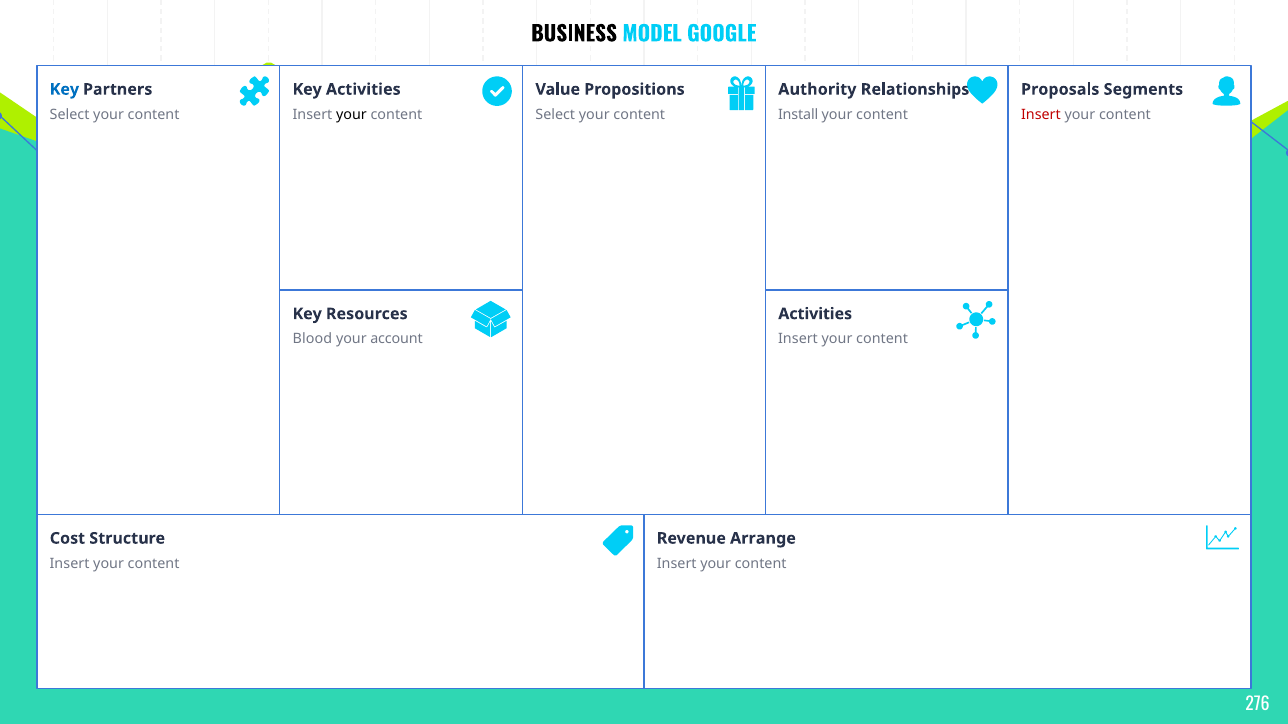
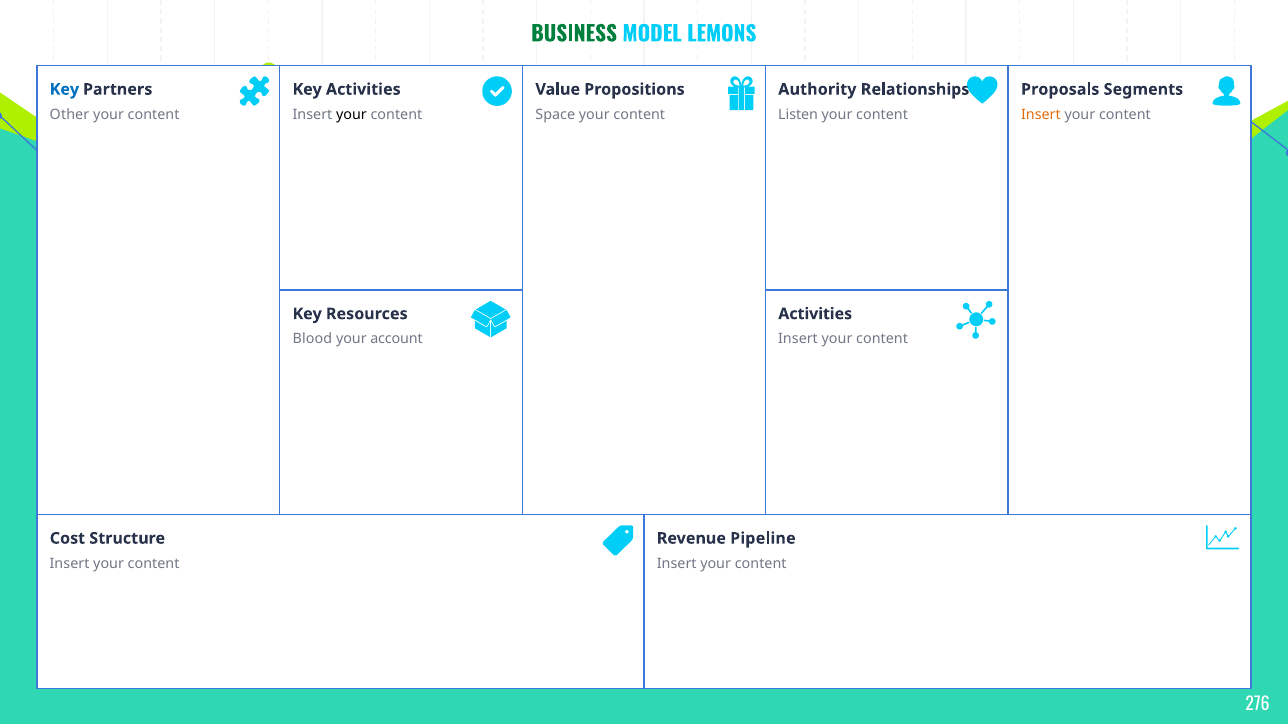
BUSINESS colour: black -> green
GOOGLE: GOOGLE -> LEMONS
Select at (70, 115): Select -> Other
Select at (555, 115): Select -> Space
Install: Install -> Listen
Insert at (1041, 115) colour: red -> orange
Arrange: Arrange -> Pipeline
